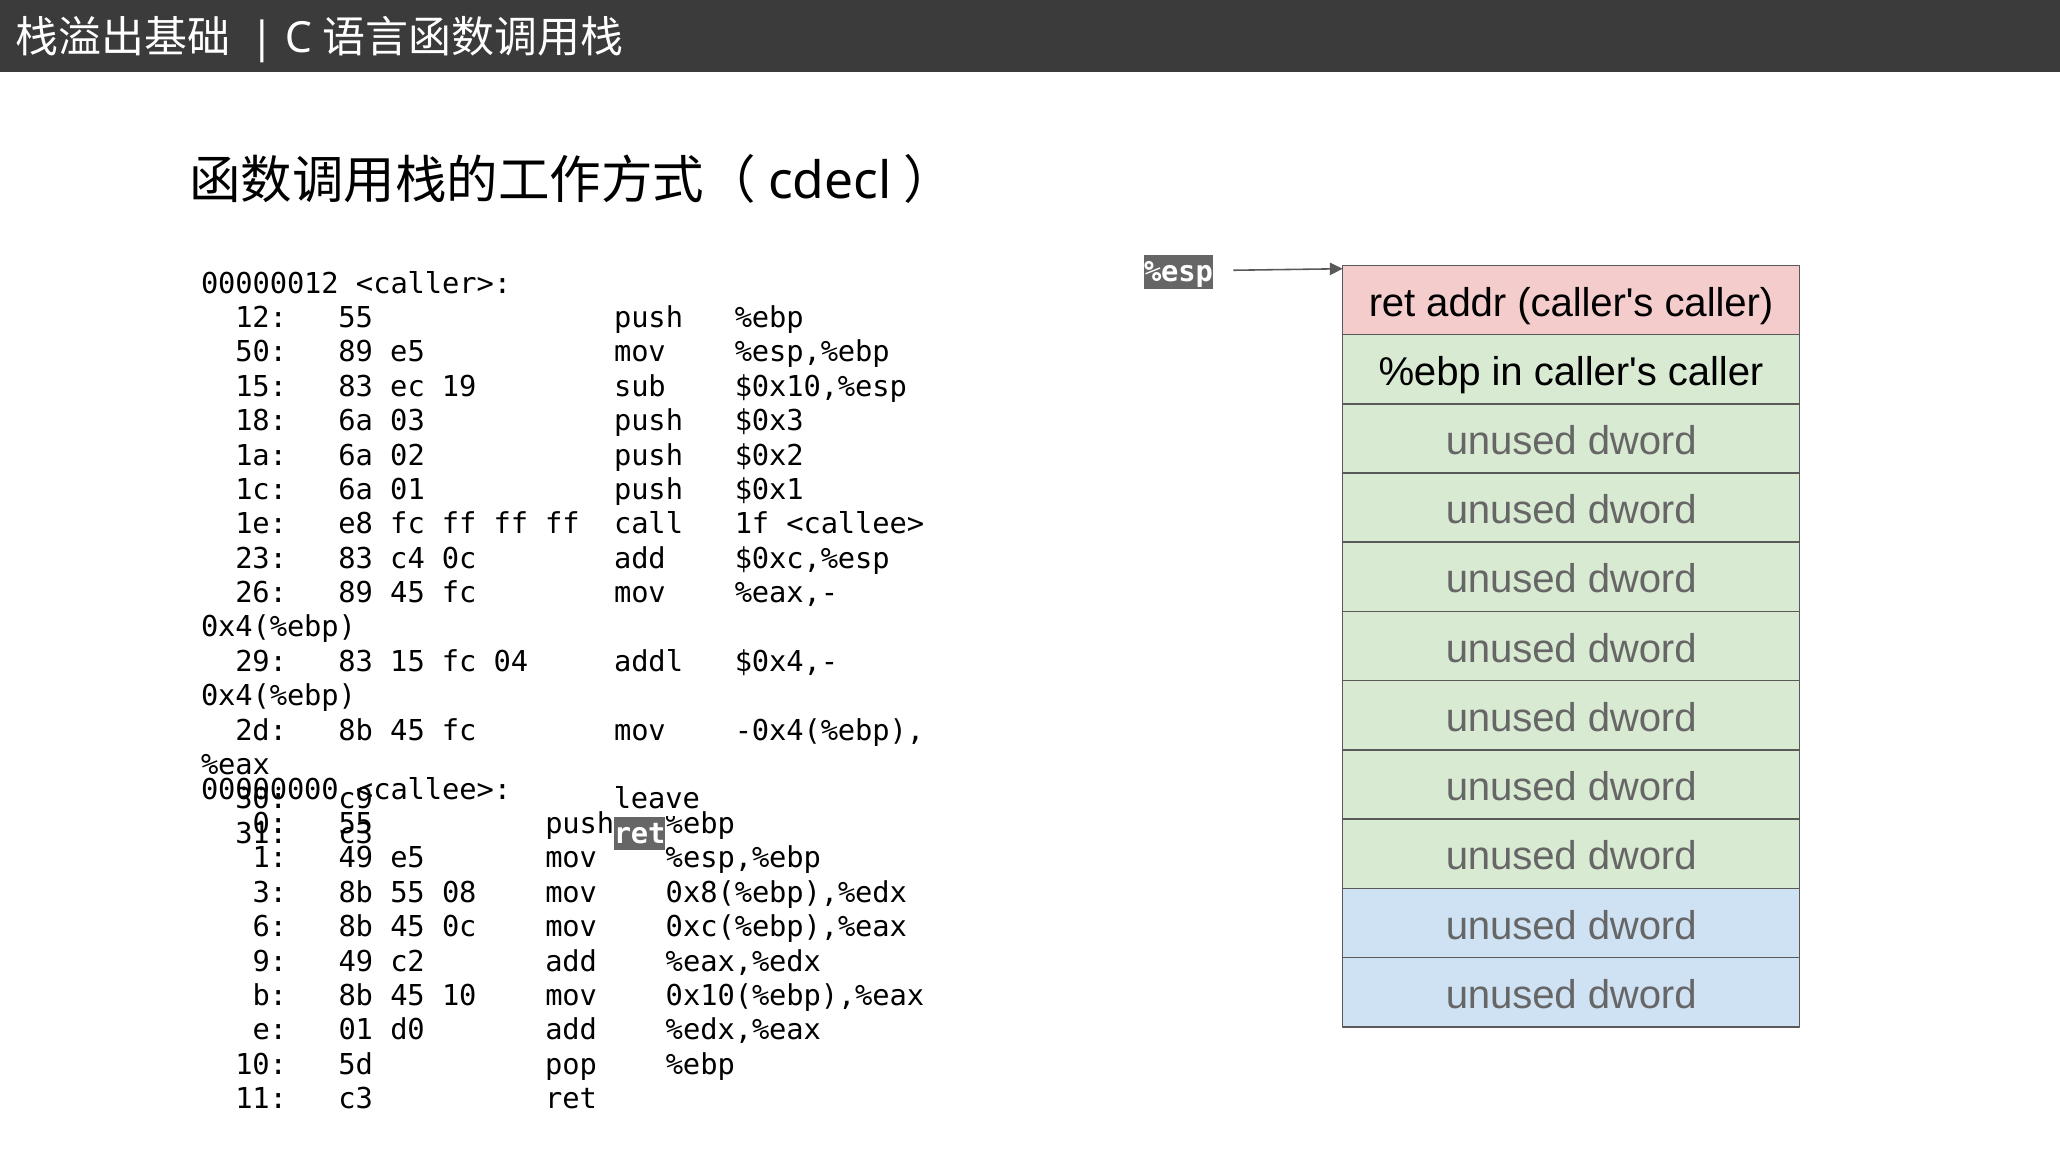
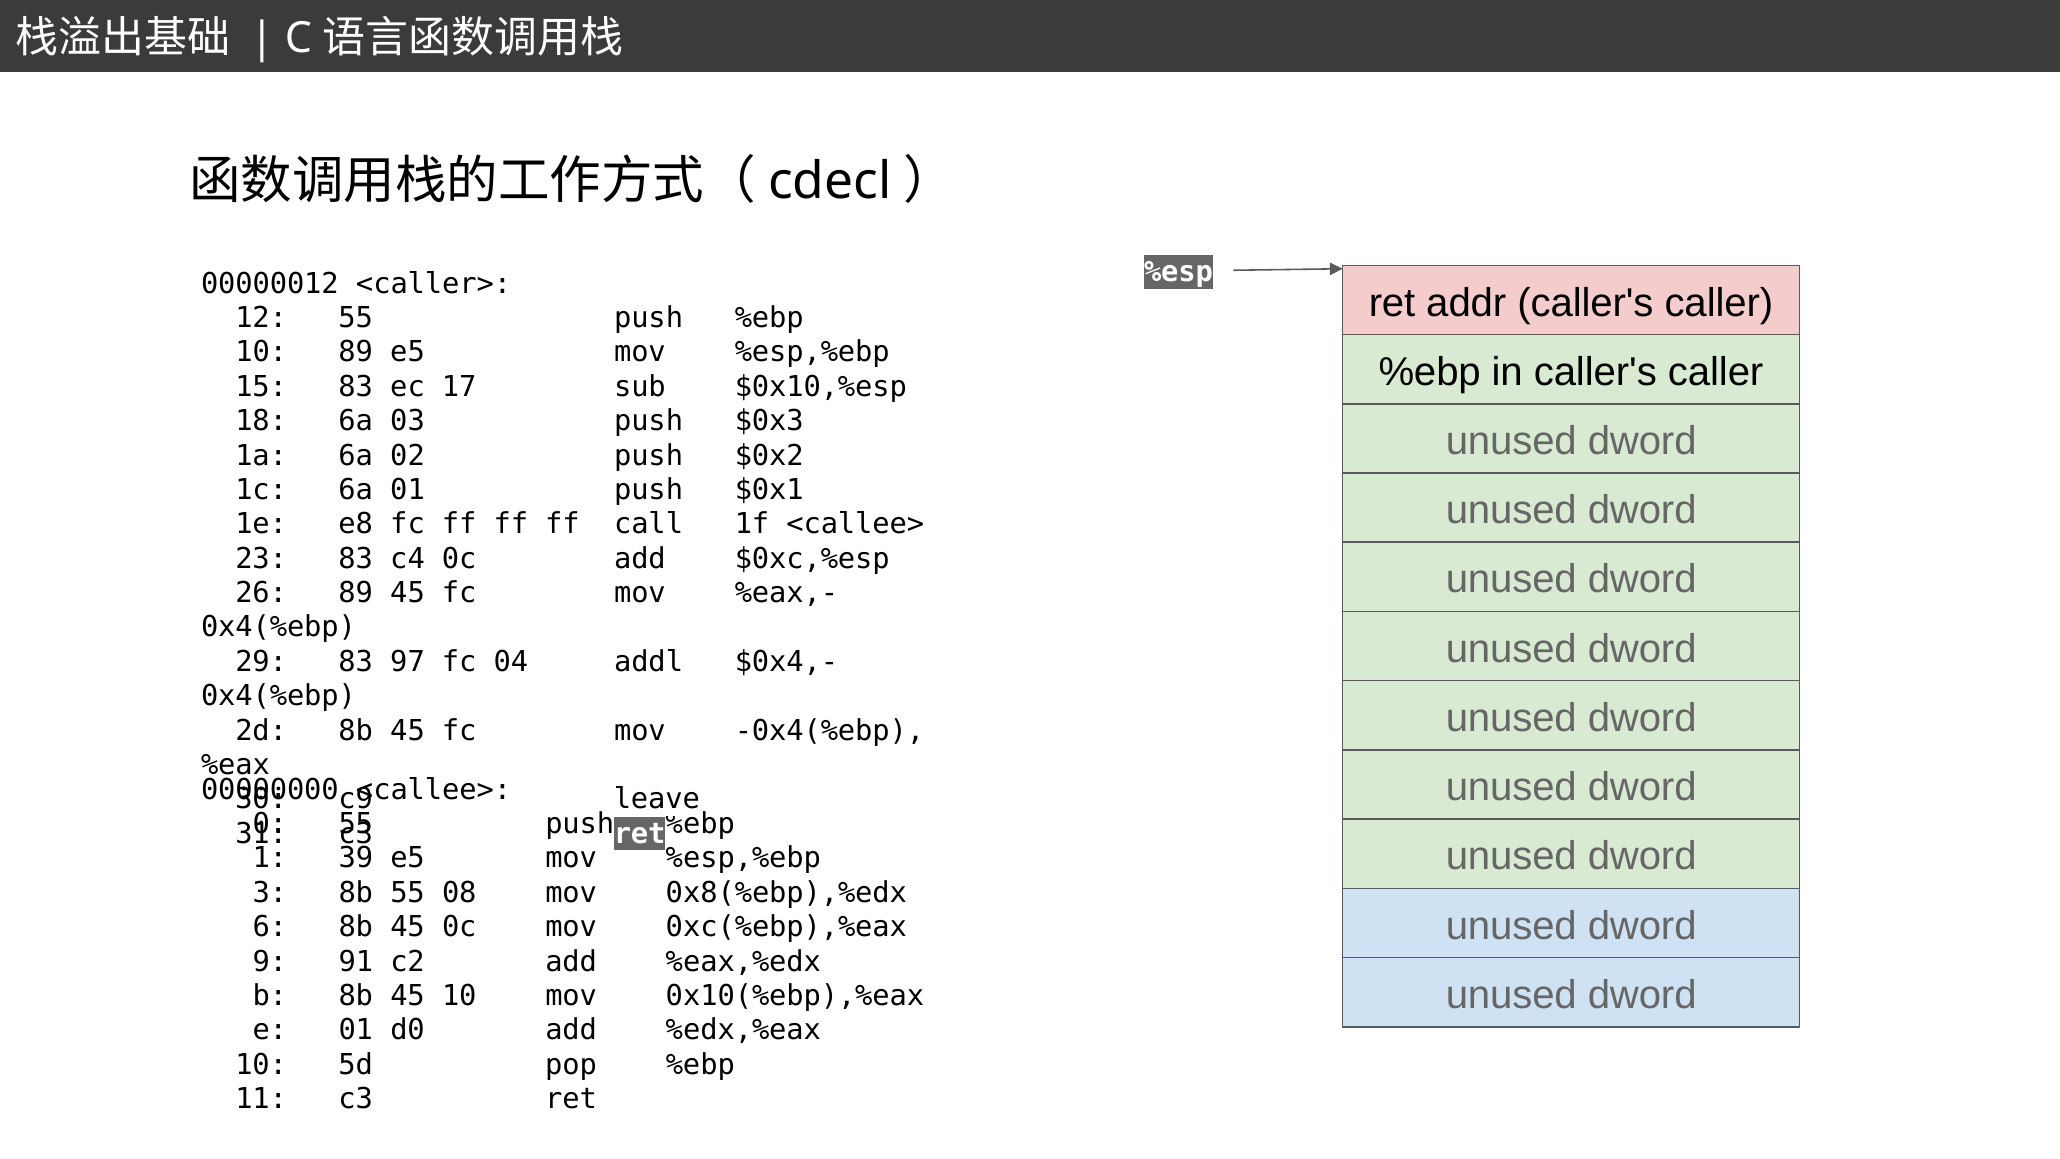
50 at (261, 352): 50 -> 10
19: 19 -> 17
83 15: 15 -> 97
1 49: 49 -> 39
9 49: 49 -> 91
